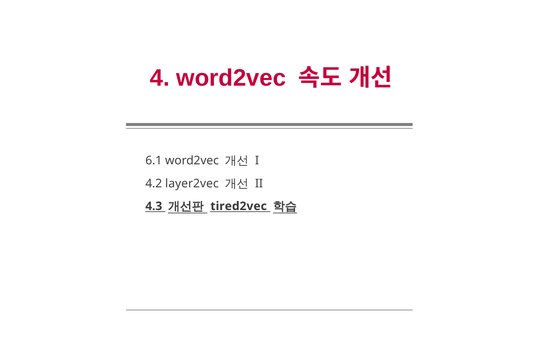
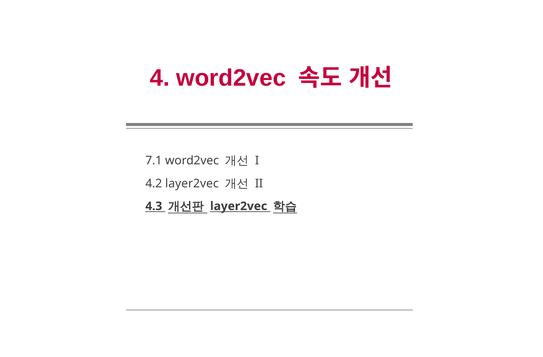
6.1: 6.1 -> 7.1
tired2vec at (239, 206): tired2vec -> layer2vec
